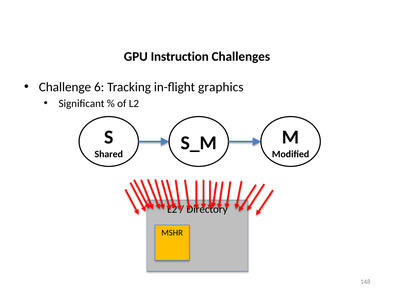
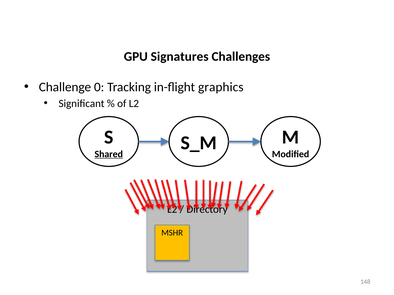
Instruction: Instruction -> Signatures
6: 6 -> 0
Shared underline: none -> present
